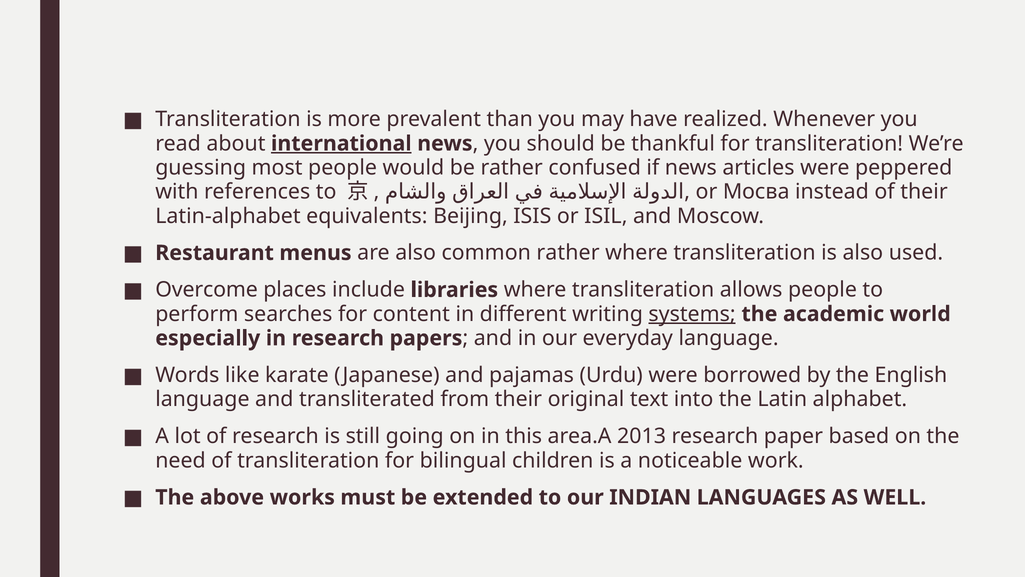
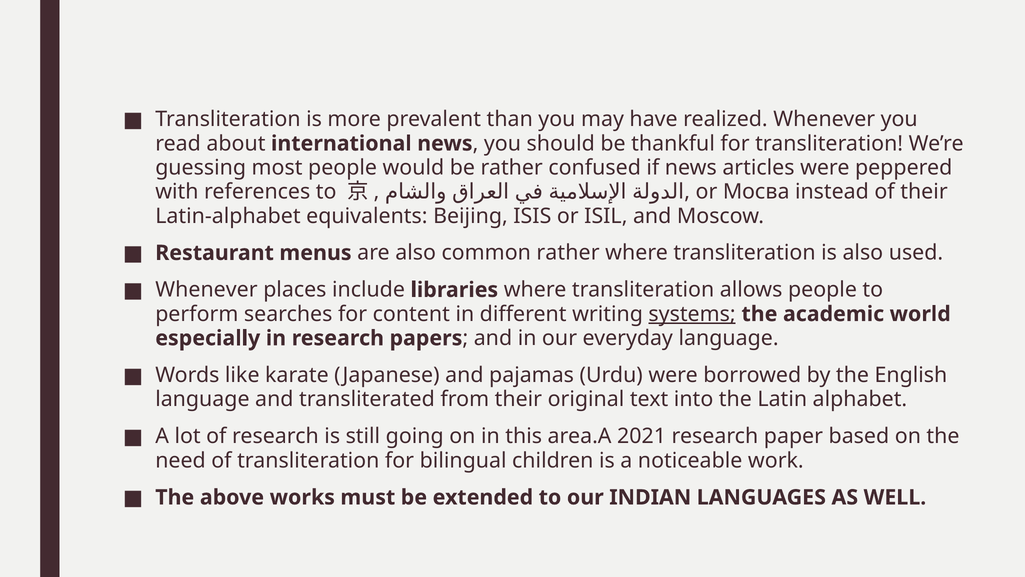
international underline: present -> none
Overcome at (207, 290): Overcome -> Whenever
2013: 2013 -> 2021
